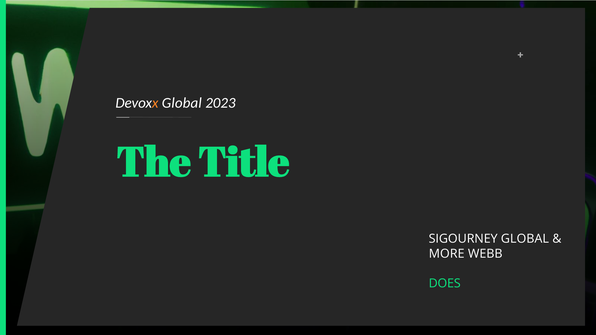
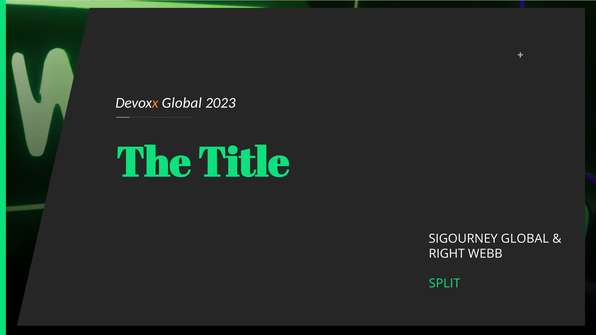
MORE: MORE -> RIGHT
DOES: DOES -> SPLIT
